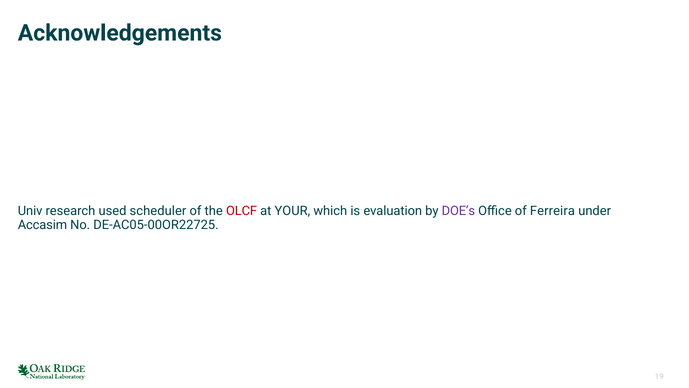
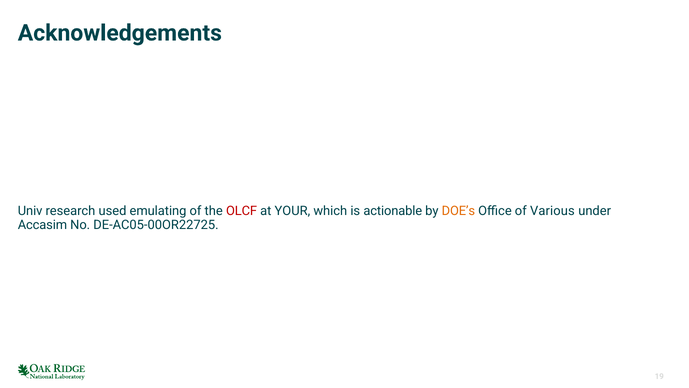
scheduler: scheduler -> emulating
evaluation: evaluation -> actionable
DOE’s colour: purple -> orange
Ferreira: Ferreira -> Various
